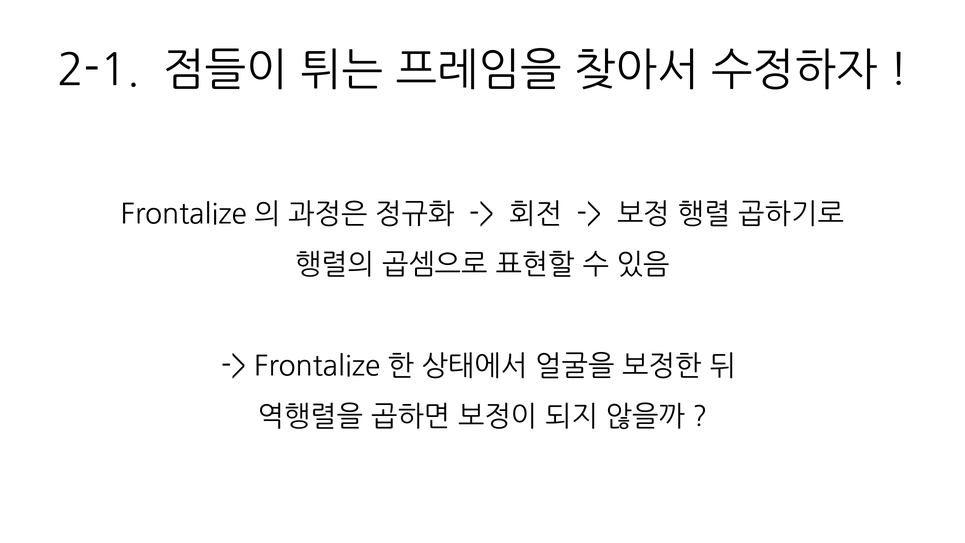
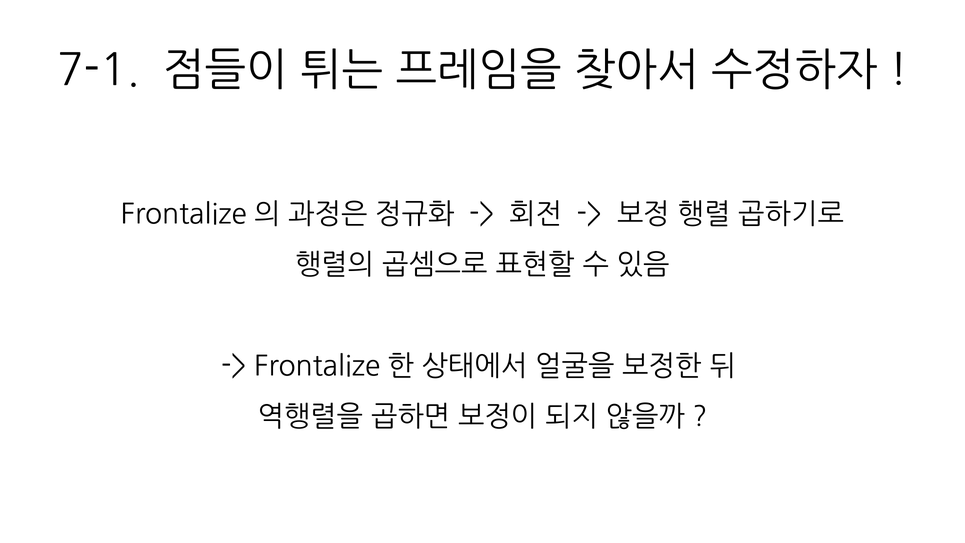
2-1: 2-1 -> 7-1
